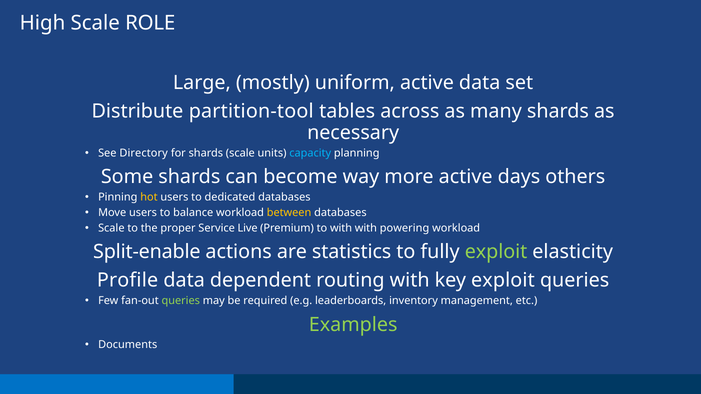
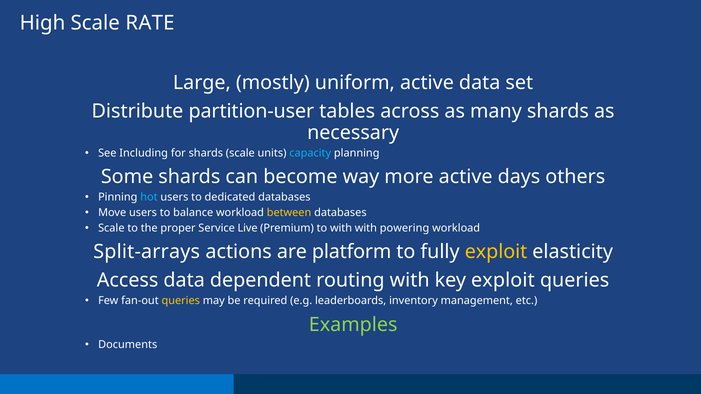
ROLE: ROLE -> RATE
partition-tool: partition-tool -> partition-user
Directory: Directory -> Including
hot colour: yellow -> light blue
Split-enable: Split-enable -> Split-arrays
statistics: statistics -> platform
exploit at (496, 252) colour: light green -> yellow
Profile: Profile -> Access
queries at (181, 301) colour: light green -> yellow
